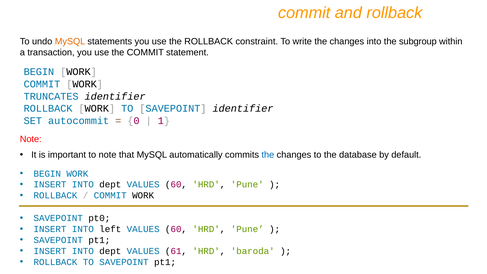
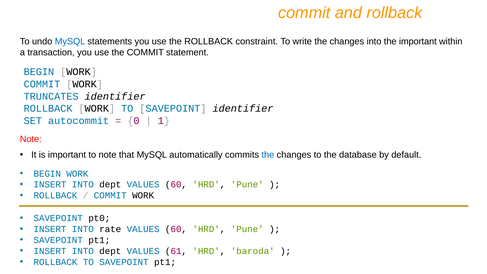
MySQL at (70, 41) colour: orange -> blue
the subgroup: subgroup -> important
left: left -> rate
